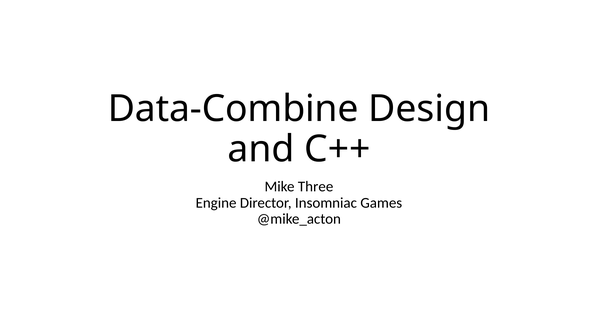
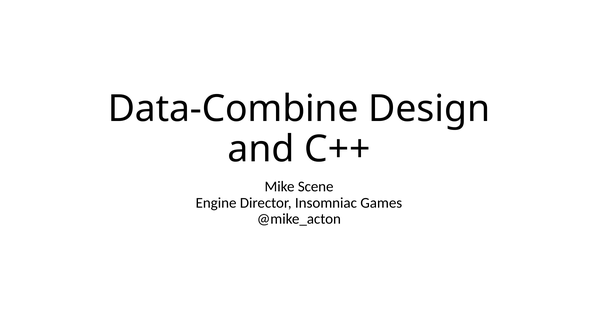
Three: Three -> Scene
